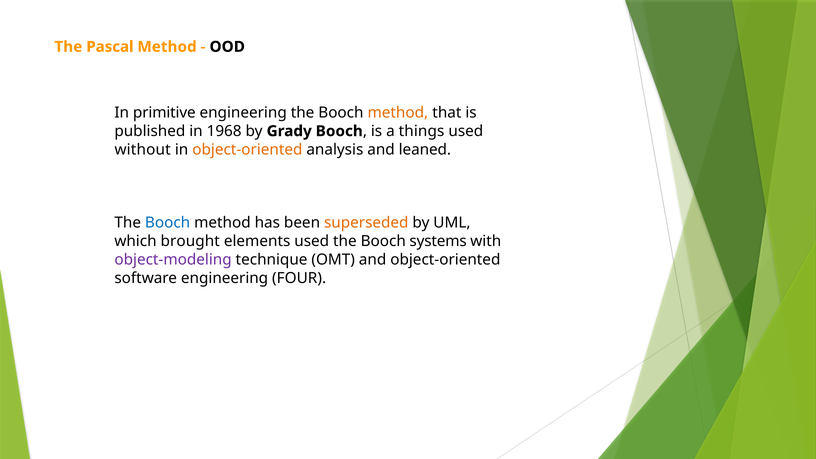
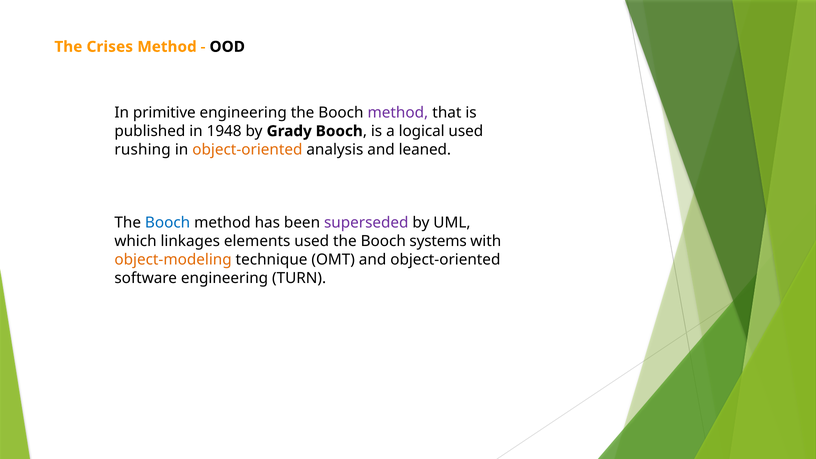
Pascal: Pascal -> Crises
method at (398, 113) colour: orange -> purple
1968: 1968 -> 1948
things: things -> logical
without: without -> rushing
superseded colour: orange -> purple
brought: brought -> linkages
object-modeling colour: purple -> orange
FOUR: FOUR -> TURN
